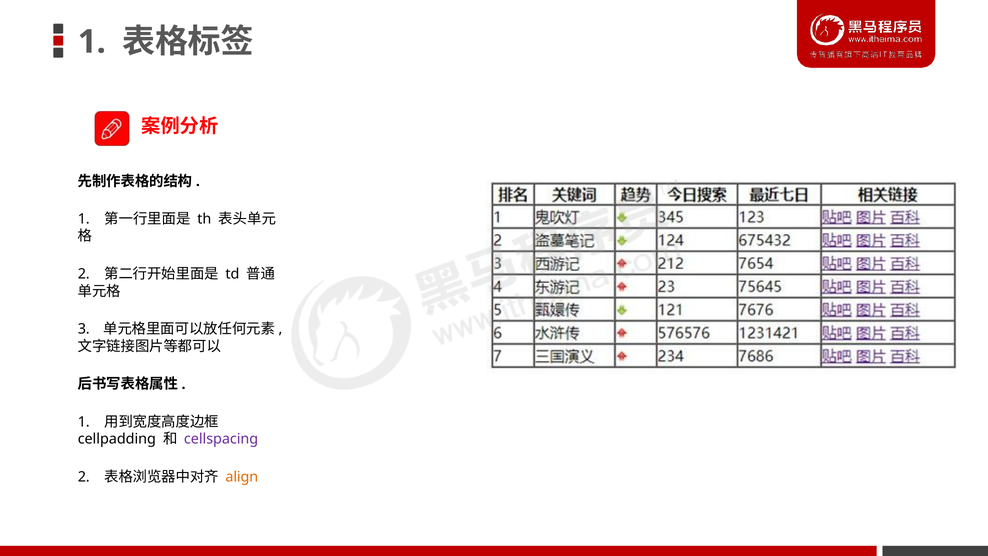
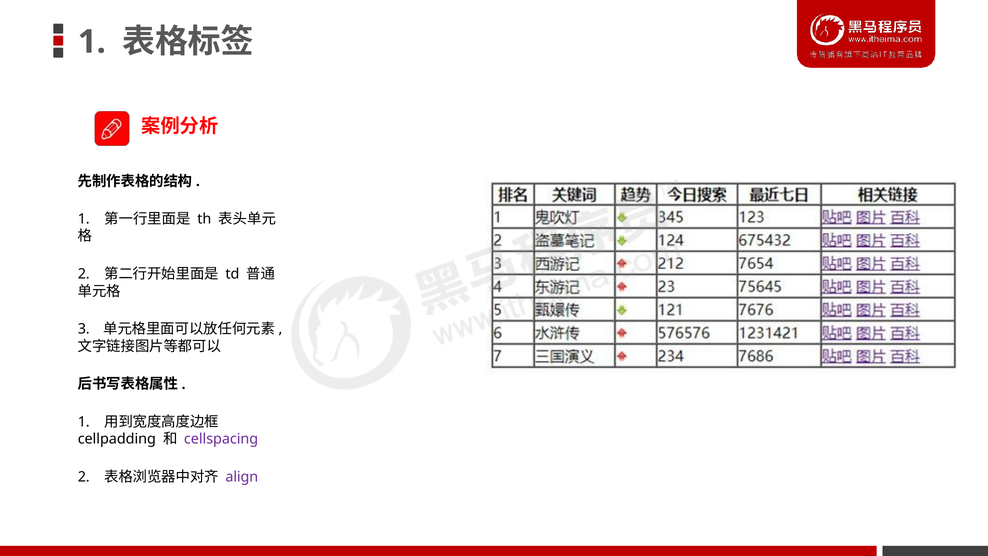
align colour: orange -> purple
